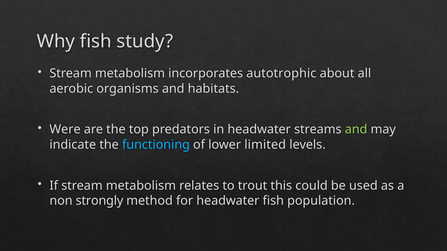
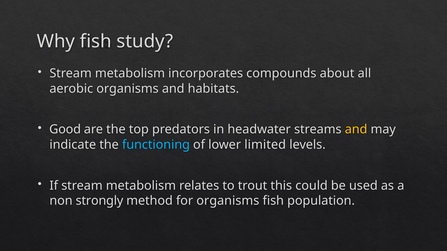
autotrophic: autotrophic -> compounds
Were: Were -> Good
and at (356, 130) colour: light green -> yellow
for headwater: headwater -> organisms
